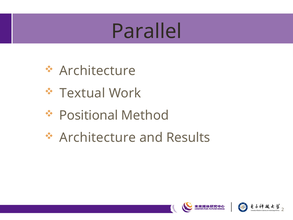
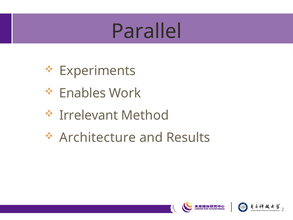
Architecture at (98, 71): Architecture -> Experiments
Textual: Textual -> Enables
Positional: Positional -> Irrelevant
